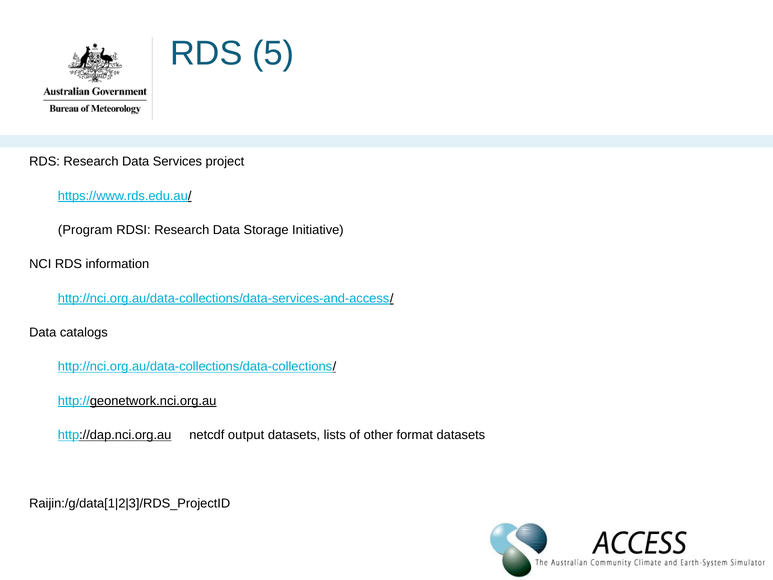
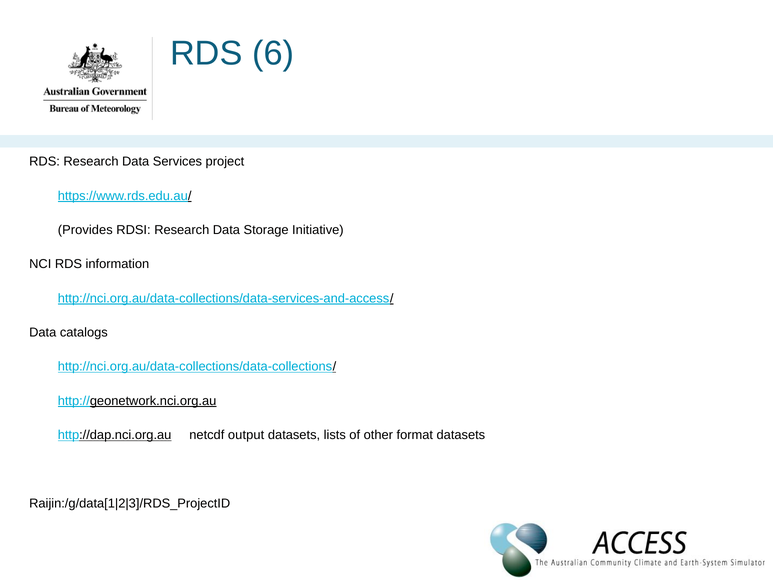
5: 5 -> 6
Program: Program -> Provides
